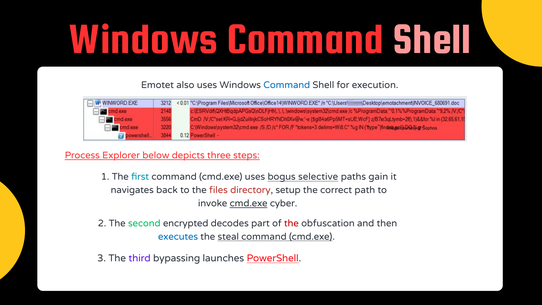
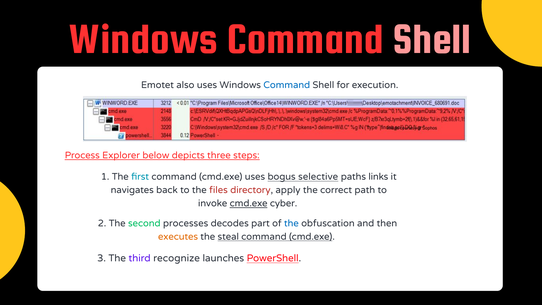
gain: gain -> links
setup: setup -> apply
encrypted: encrypted -> processes
the at (291, 223) colour: red -> blue
executes colour: blue -> orange
bypassing: bypassing -> recognize
